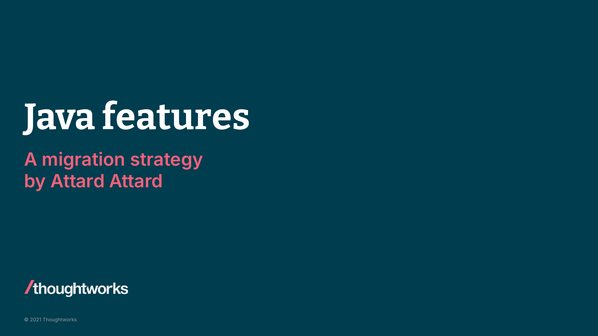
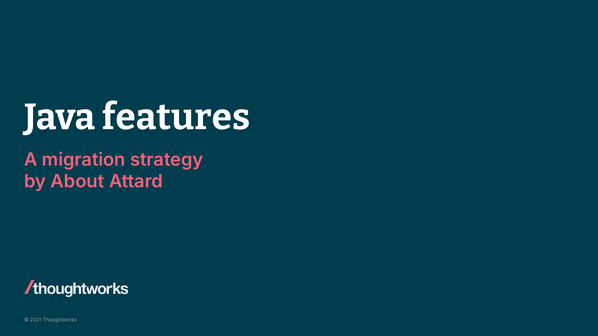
by Attard: Attard -> About
